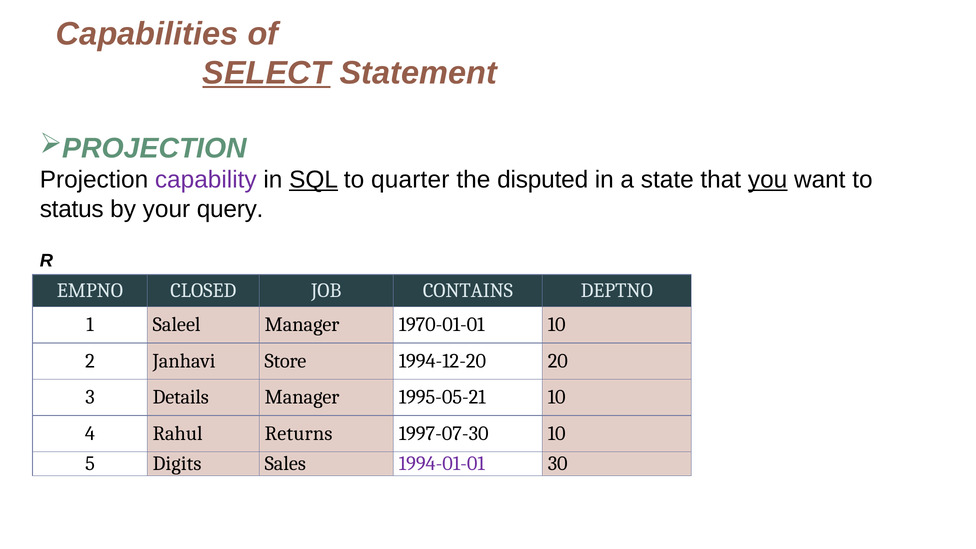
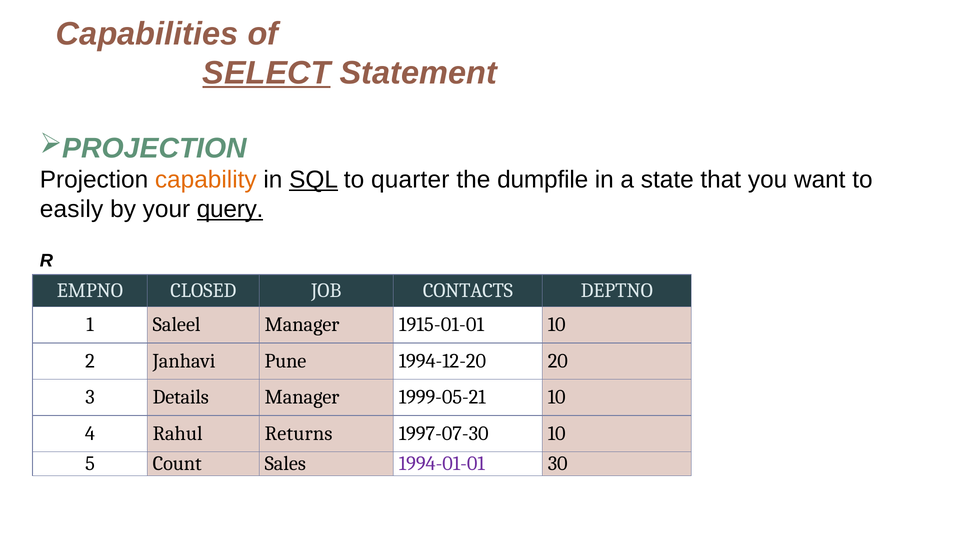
capability colour: purple -> orange
disputed: disputed -> dumpfile
you underline: present -> none
status: status -> easily
query underline: none -> present
CONTAINS: CONTAINS -> CONTACTS
1970-01-01: 1970-01-01 -> 1915-01-01
Store: Store -> Pune
1995-05-21: 1995-05-21 -> 1999-05-21
Digits: Digits -> Count
